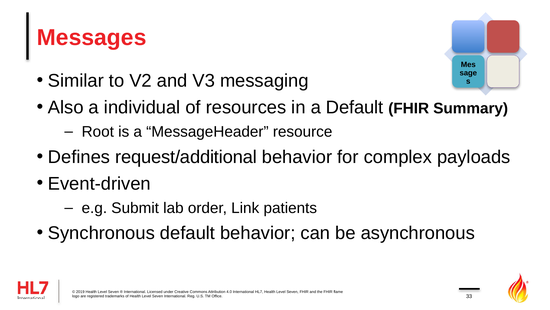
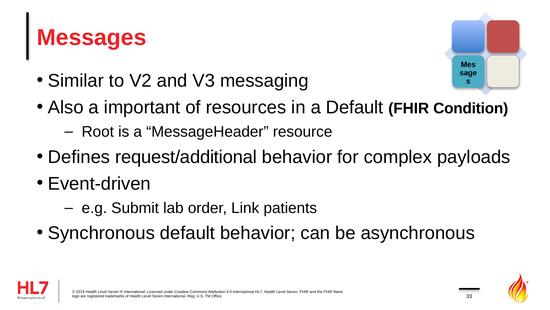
individual: individual -> important
Summary: Summary -> Condition
